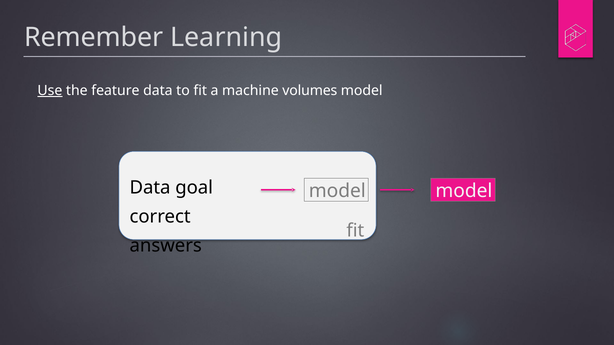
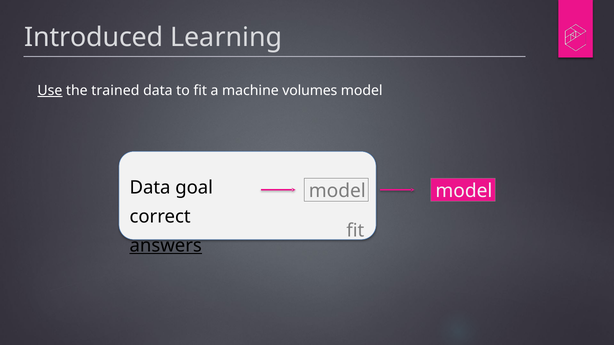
Remember: Remember -> Introduced
feature: feature -> trained
answers underline: none -> present
